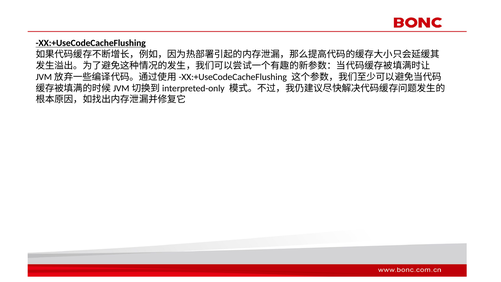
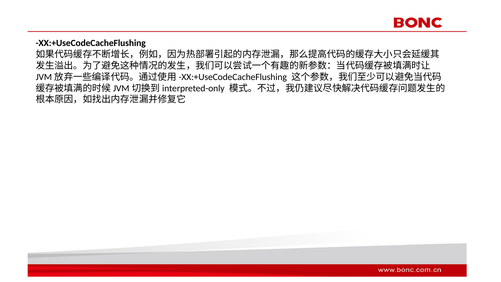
XX:+UseCodeCacheFlushing underline: present -> none
